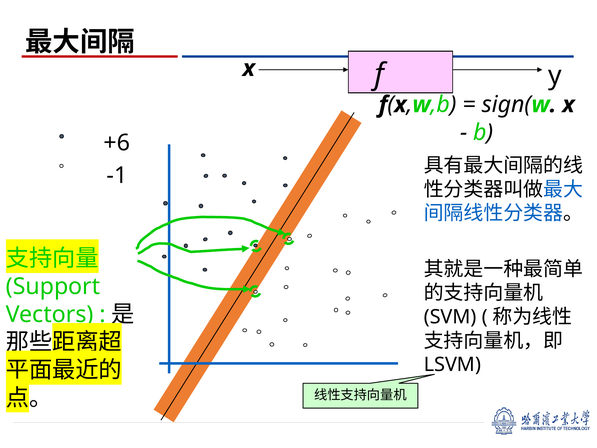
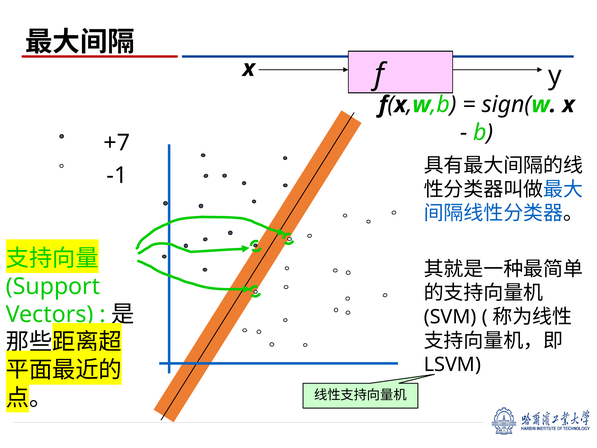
+6: +6 -> +7
